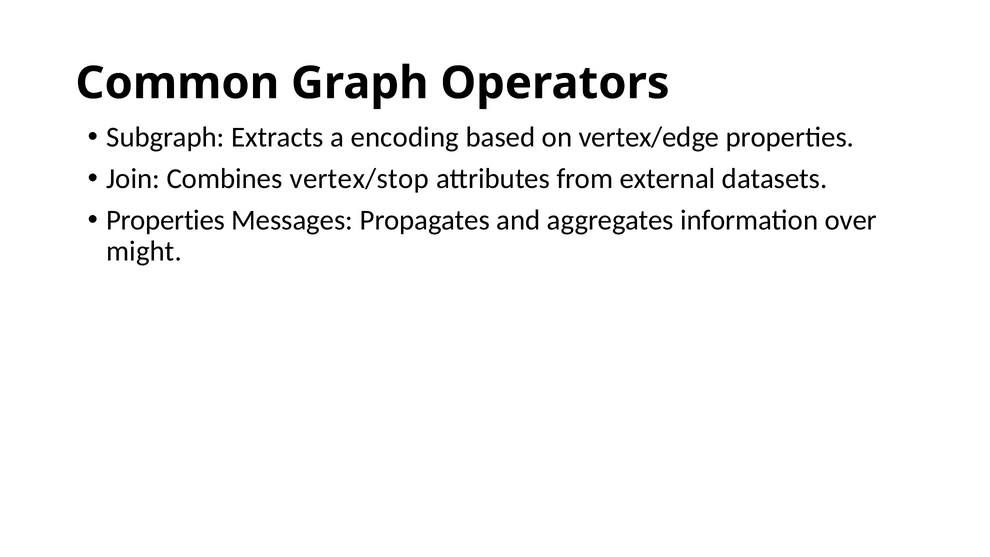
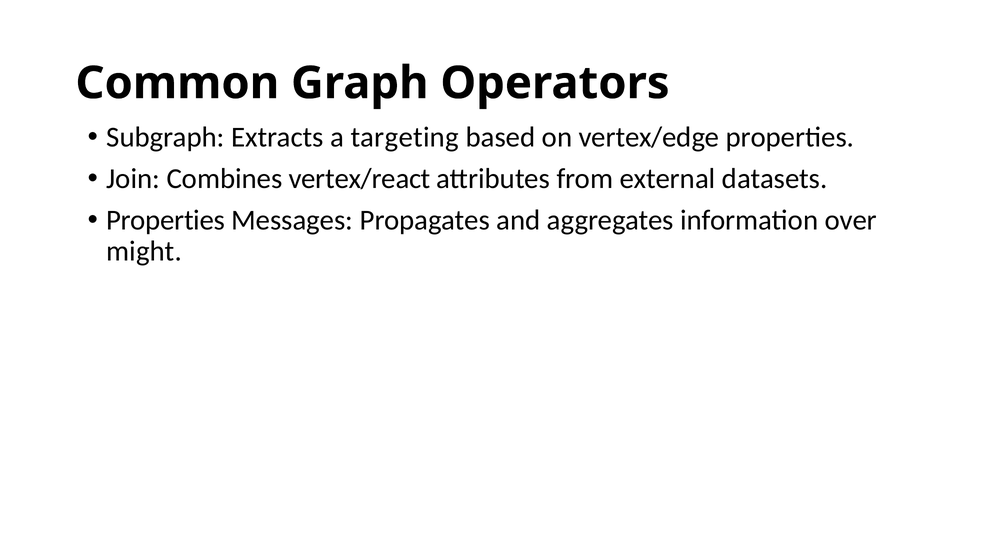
encoding: encoding -> targeting
vertex/stop: vertex/stop -> vertex/react
